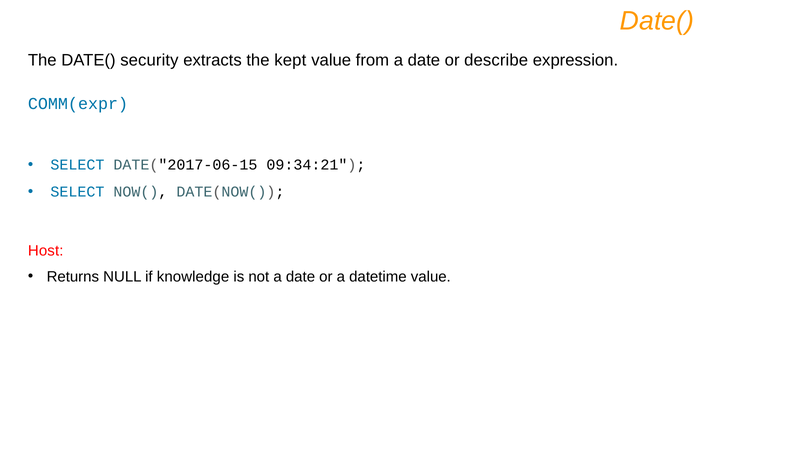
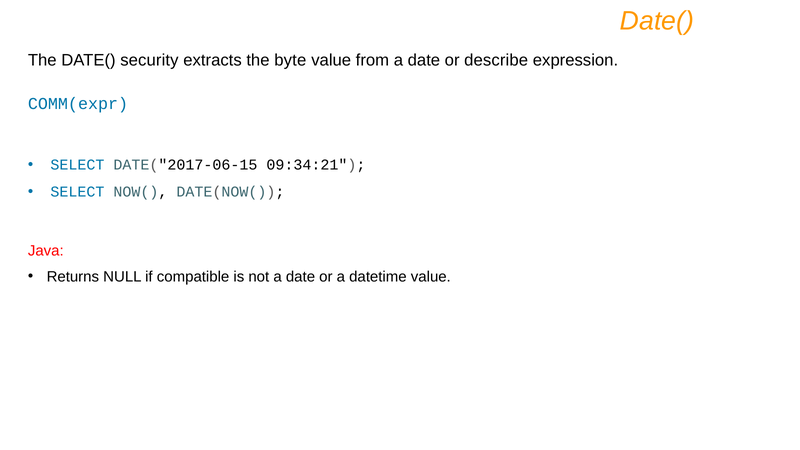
kept: kept -> byte
Host: Host -> Java
knowledge: knowledge -> compatible
